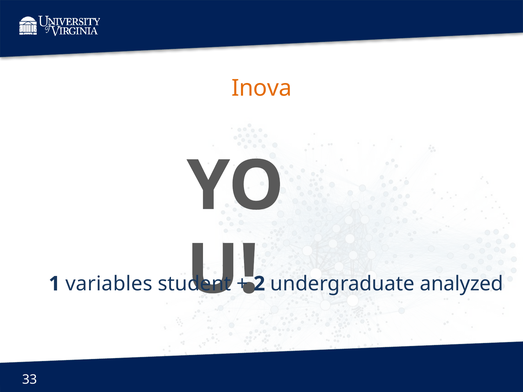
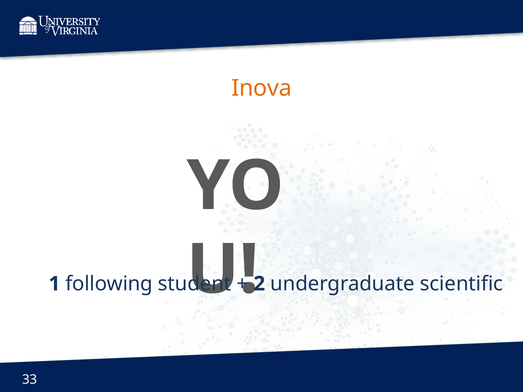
variables: variables -> following
analyzed: analyzed -> scientific
